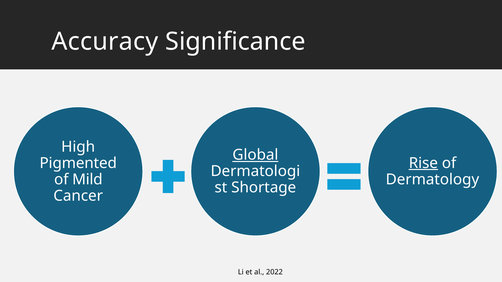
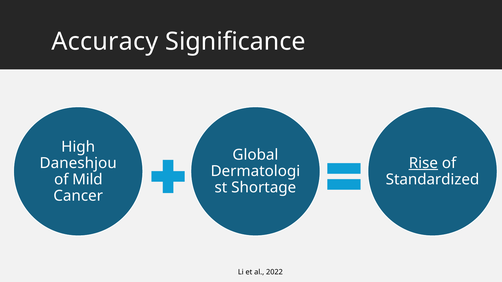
Global underline: present -> none
Pigmented: Pigmented -> Daneshjou
Dermatology: Dermatology -> Standardized
